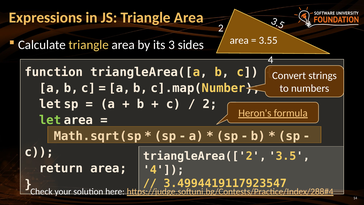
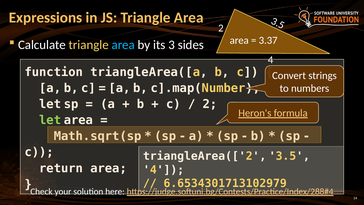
3.55: 3.55 -> 3.37
area at (123, 45) colour: white -> light blue
3.4994419117923547: 3.4994419117923547 -> 6.6534301713102979
